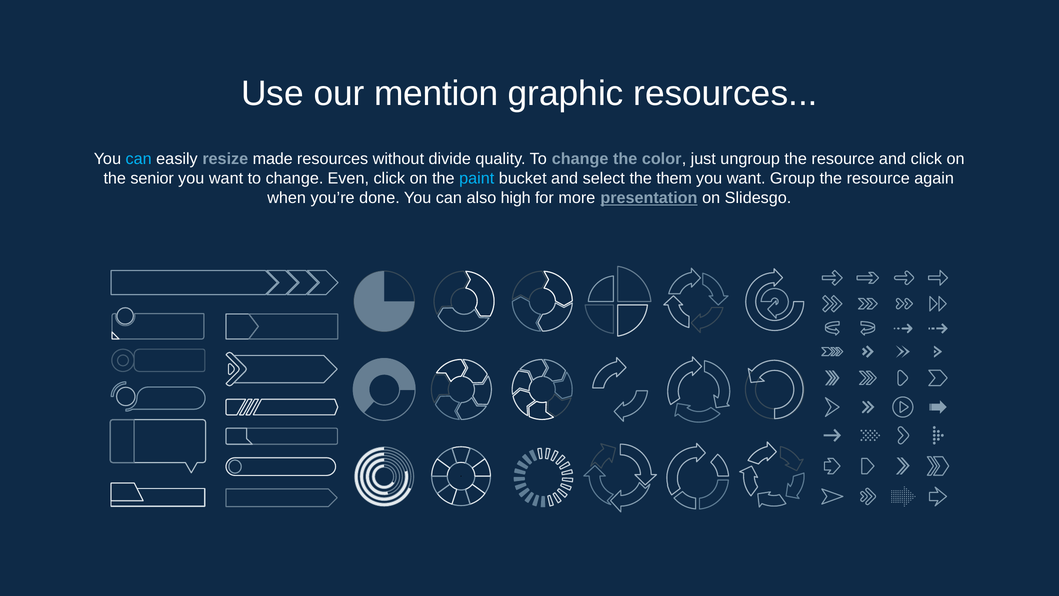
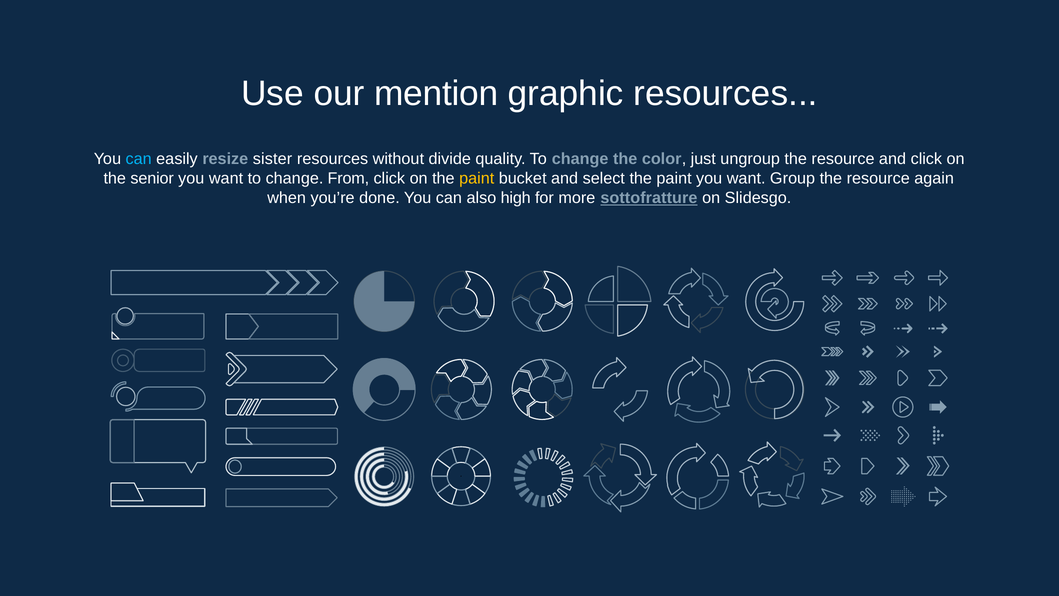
made: made -> sister
Even: Even -> From
paint at (477, 178) colour: light blue -> yellow
select the them: them -> paint
presentation: presentation -> sottofratture
